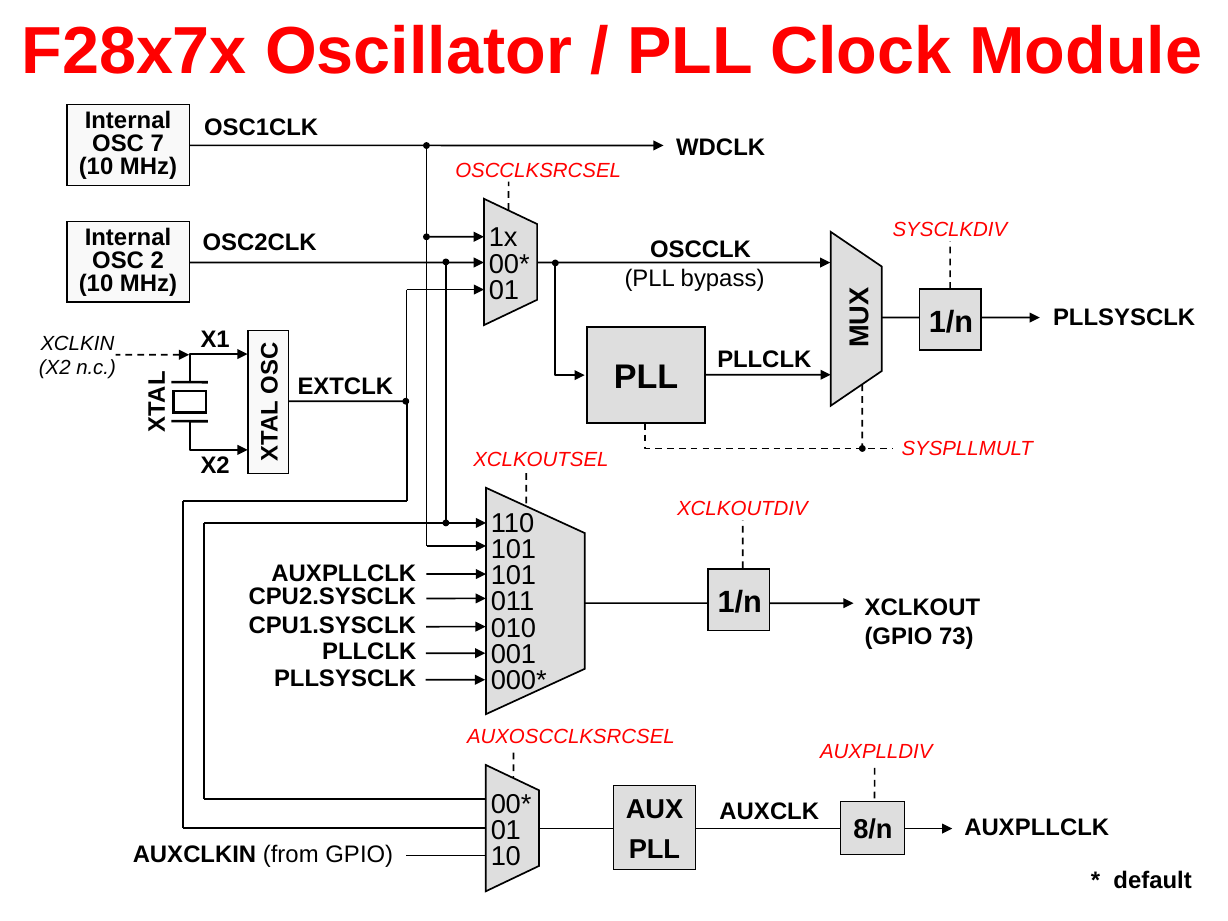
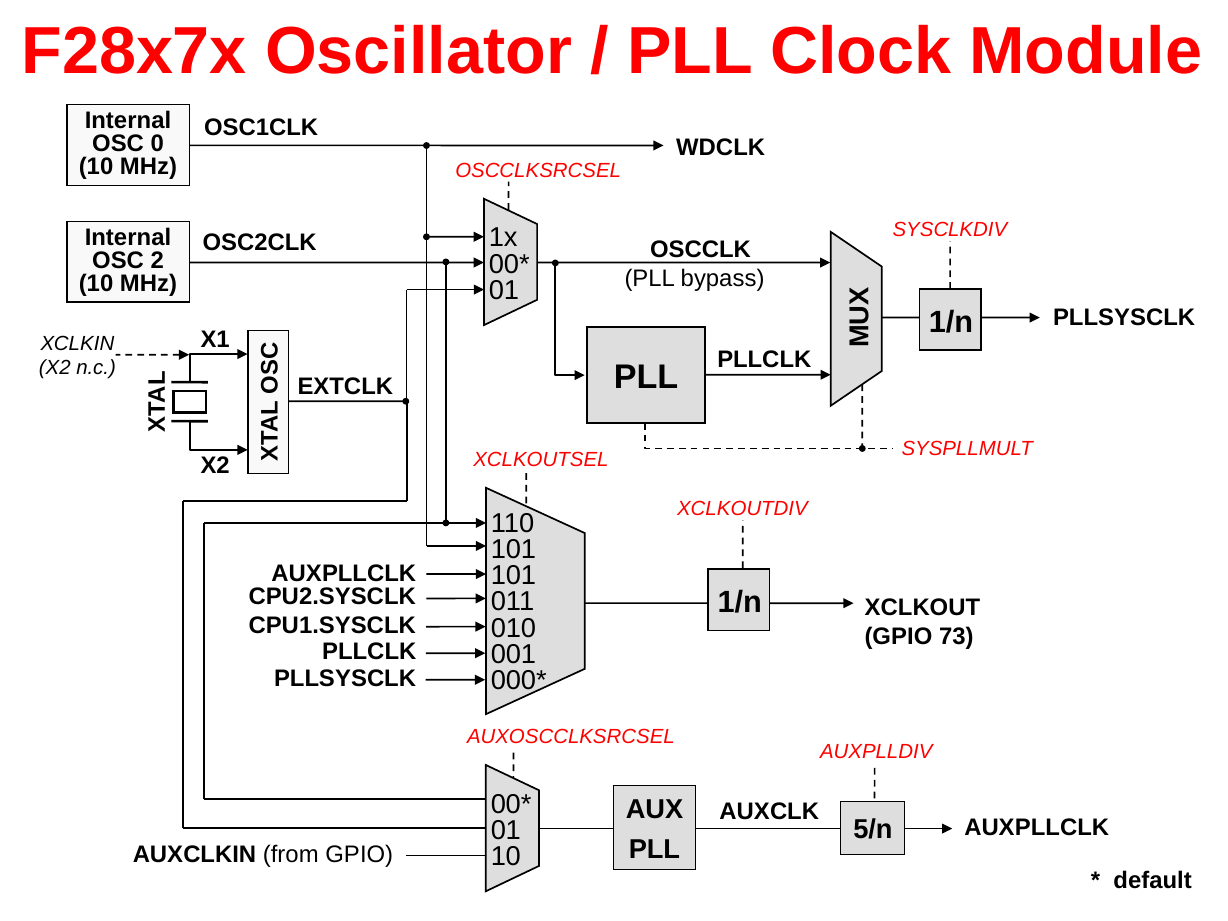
7: 7 -> 0
8/n: 8/n -> 5/n
